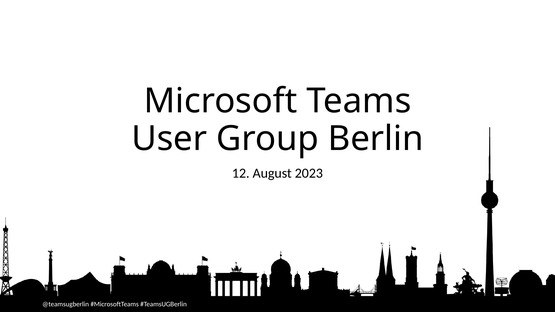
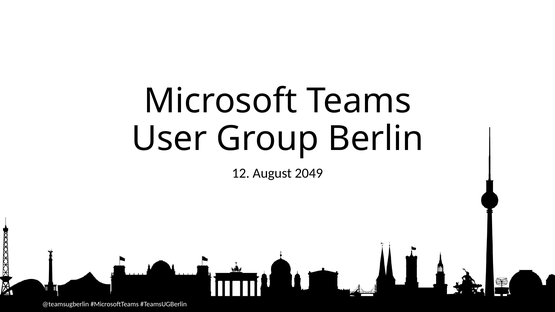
2023: 2023 -> 2049
